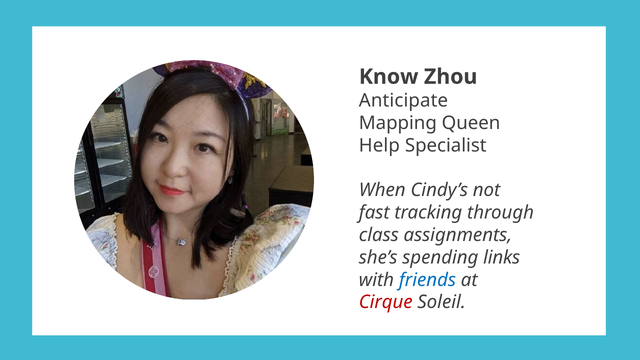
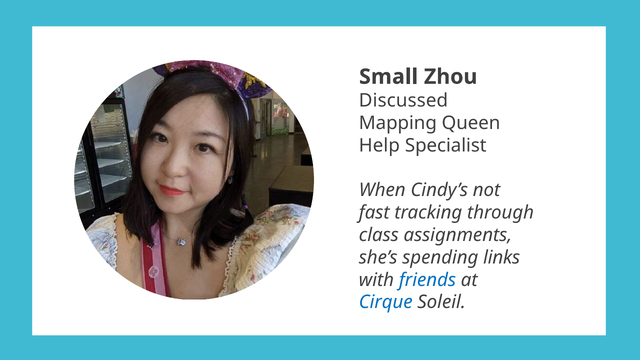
Know: Know -> Small
Anticipate: Anticipate -> Discussed
Cirque colour: red -> blue
